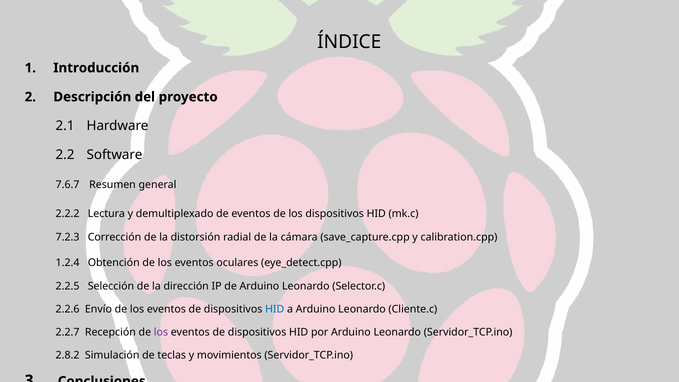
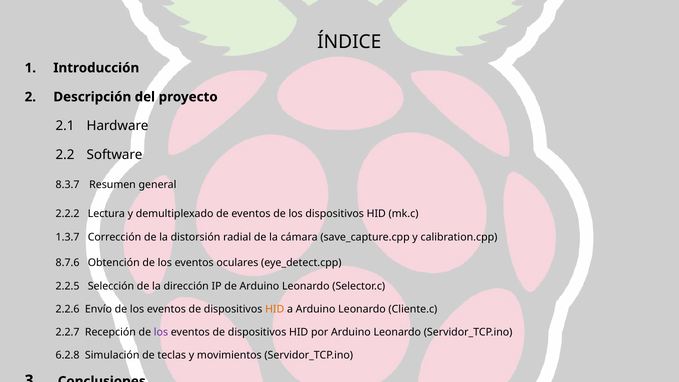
7.6.7: 7.6.7 -> 8.3.7
7.2.3: 7.2.3 -> 1.3.7
1.2.4: 1.2.4 -> 8.7.6
HID at (275, 309) colour: blue -> orange
2.8.2: 2.8.2 -> 6.2.8
